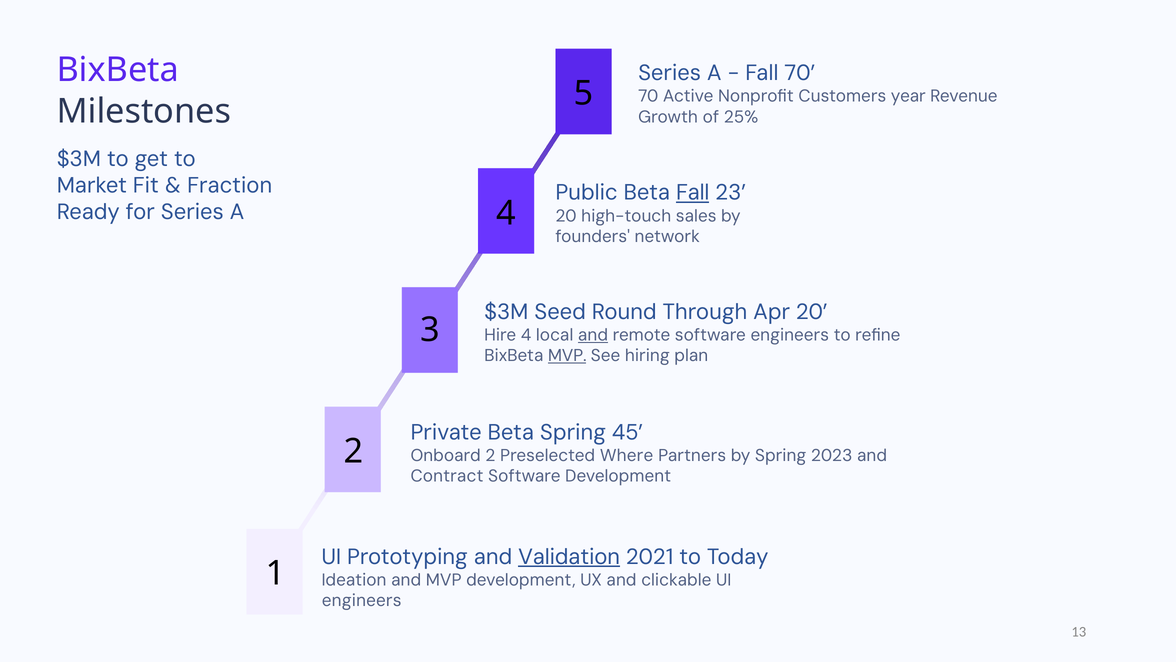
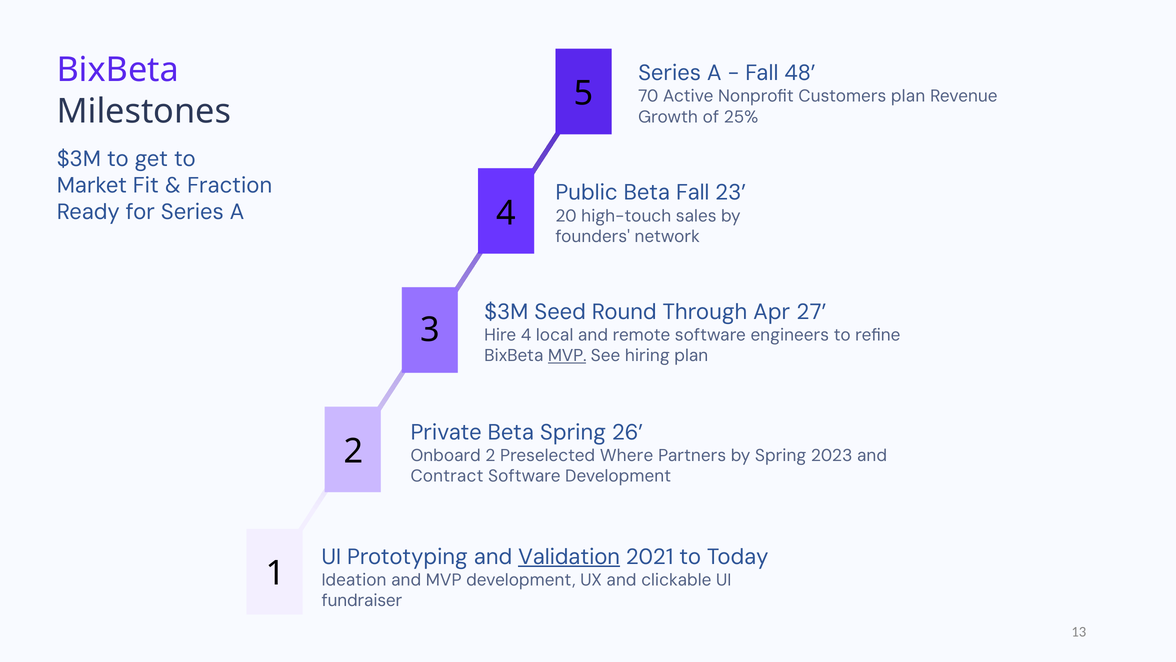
Fall 70: 70 -> 48
Customers year: year -> plan
Fall at (693, 193) underline: present -> none
Apr 20: 20 -> 27
and at (593, 335) underline: present -> none
45: 45 -> 26
engineers at (362, 600): engineers -> fundraiser
